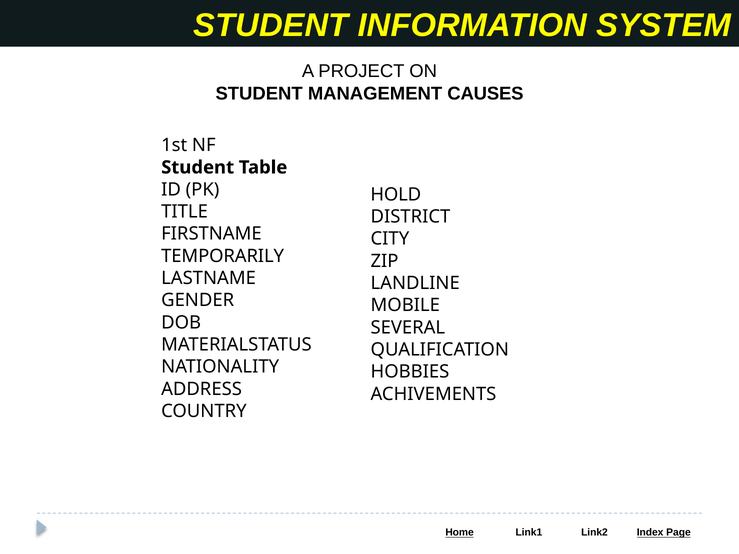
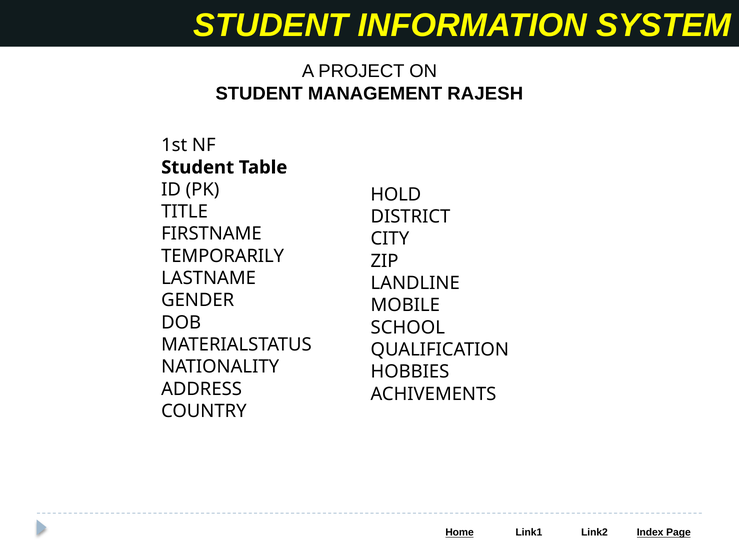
CAUSES: CAUSES -> RAJESH
SEVERAL: SEVERAL -> SCHOOL
